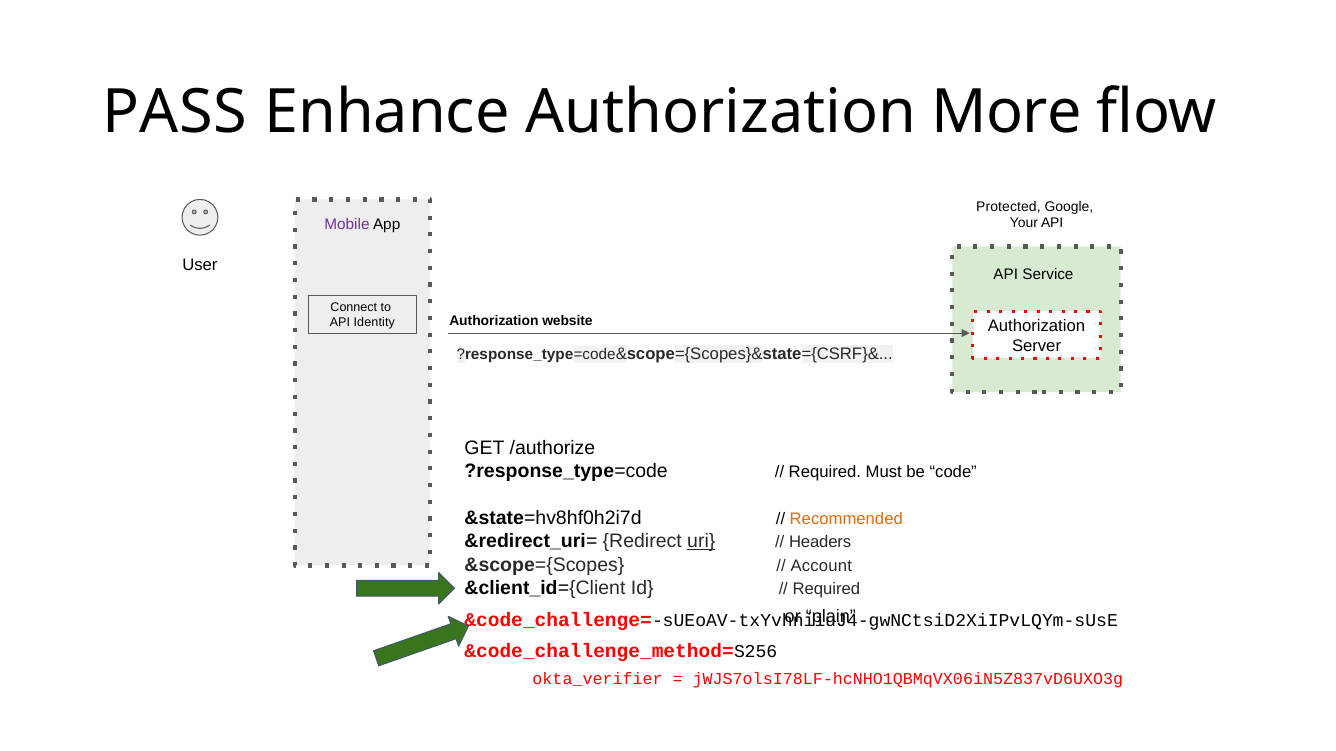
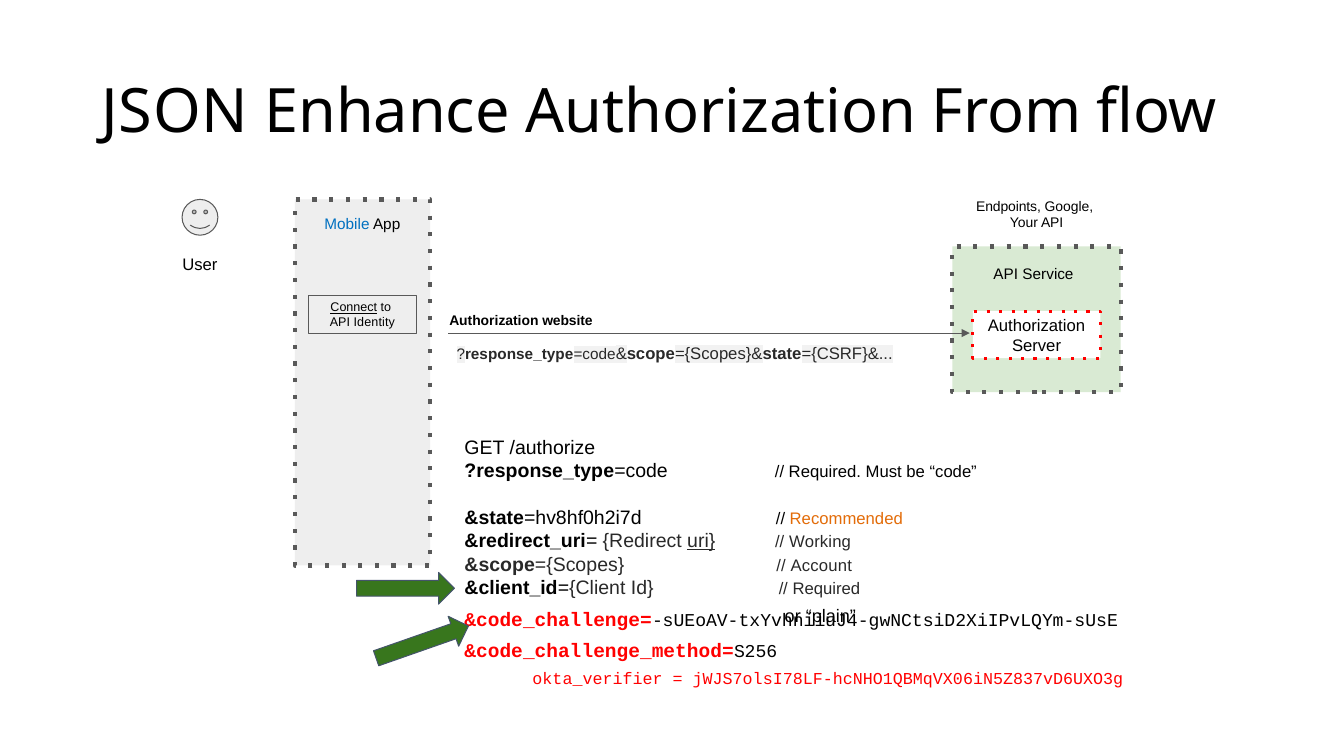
PASS: PASS -> JSON
More: More -> From
Protected: Protected -> Endpoints
Mobile colour: purple -> blue
Connect underline: none -> present
Headers: Headers -> Working
